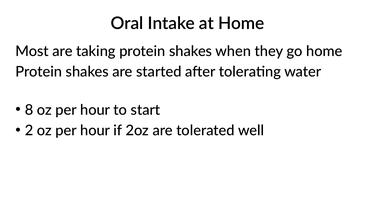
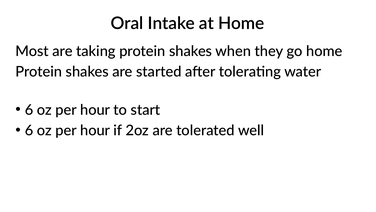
8 at (29, 110): 8 -> 6
2 at (29, 130): 2 -> 6
